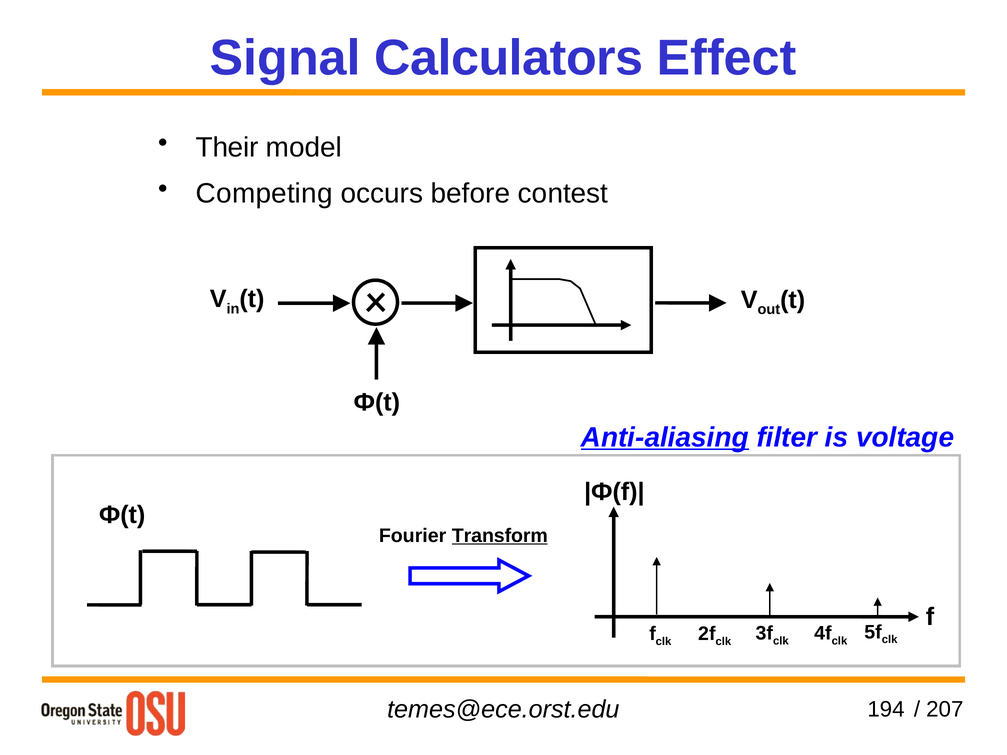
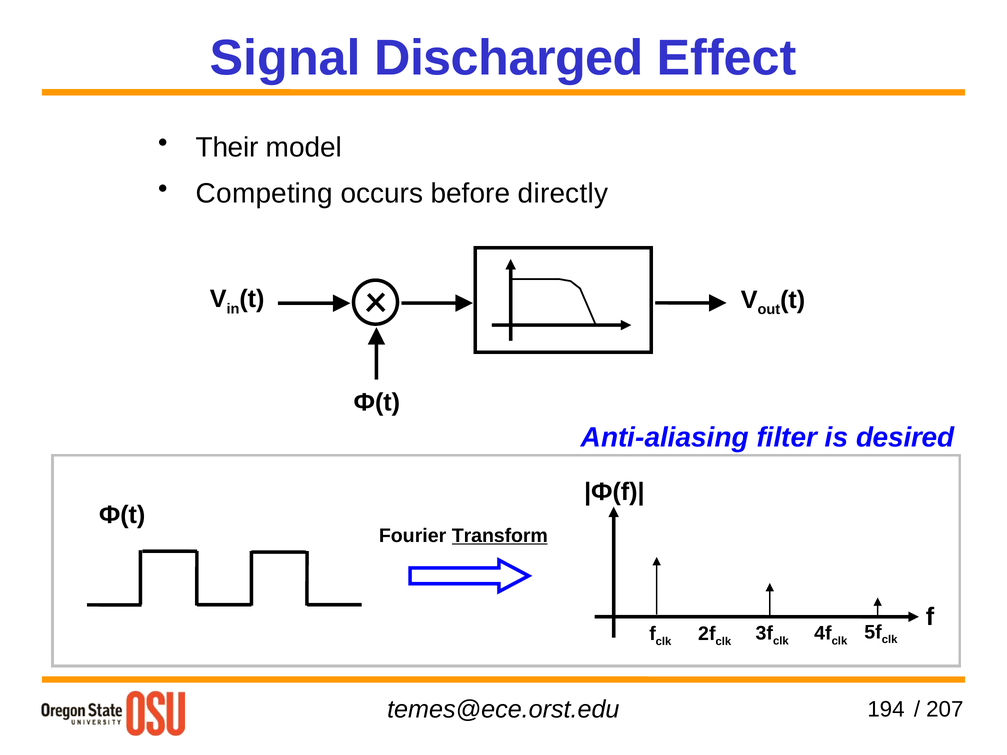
Calculators: Calculators -> Discharged
contest: contest -> directly
Anti-aliasing underline: present -> none
voltage: voltage -> desired
